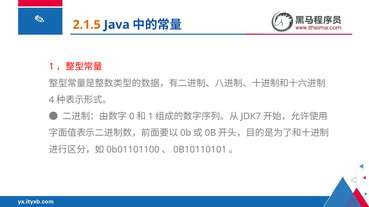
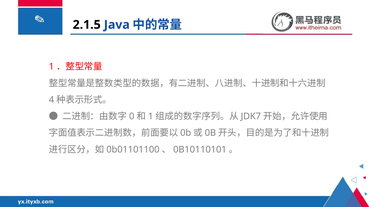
2.1.5 colour: orange -> black
